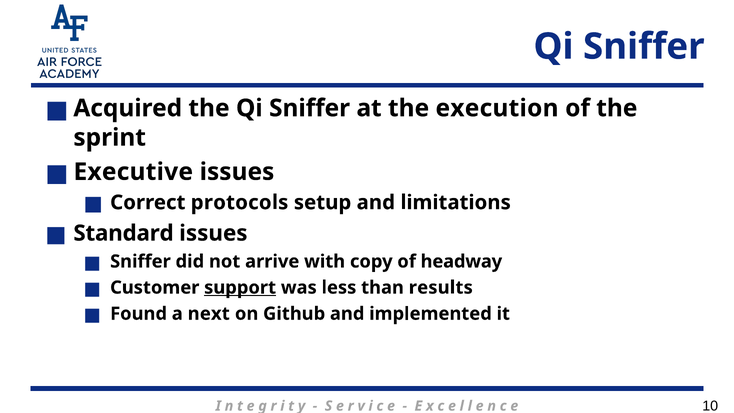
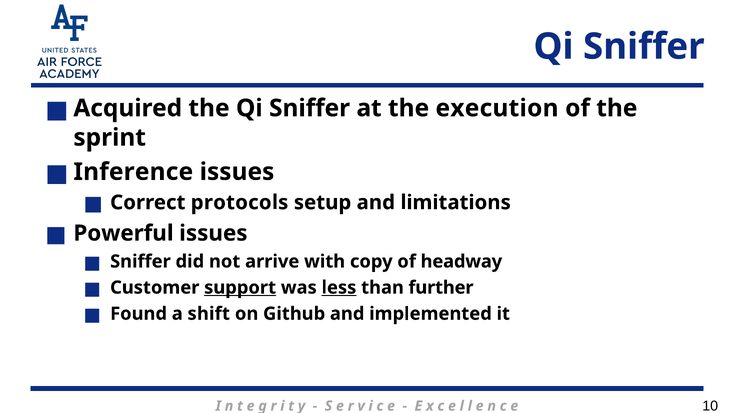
Executive: Executive -> Inference
Standard: Standard -> Powerful
less underline: none -> present
results: results -> further
next: next -> shift
